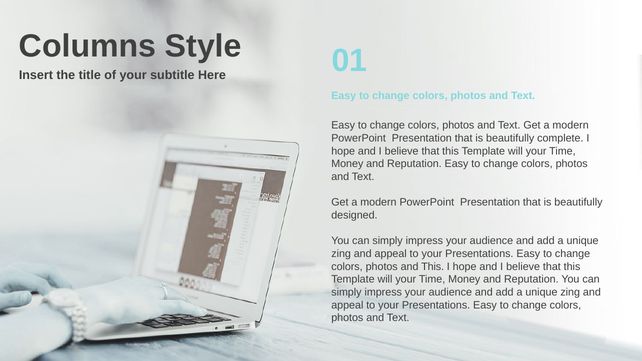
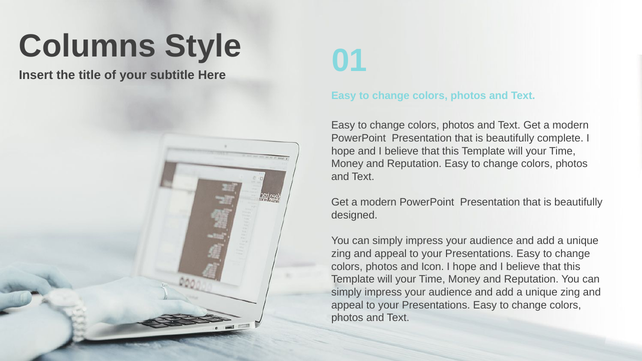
and This: This -> Icon
